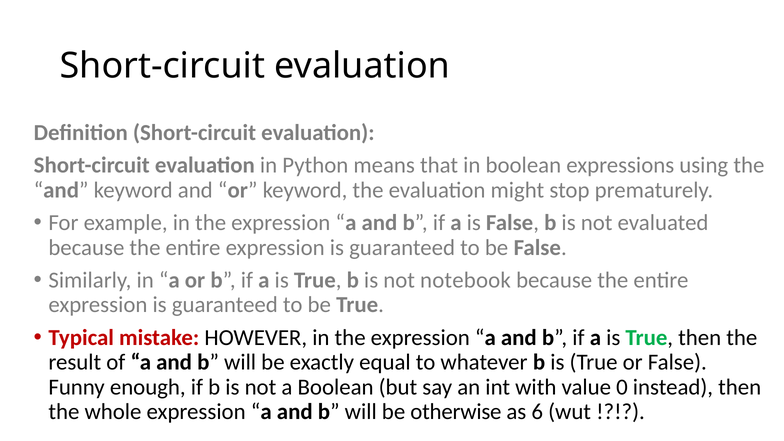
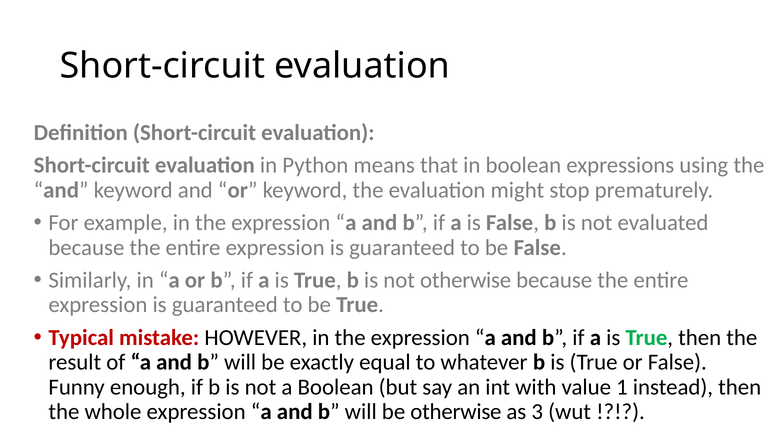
not notebook: notebook -> otherwise
0: 0 -> 1
6: 6 -> 3
